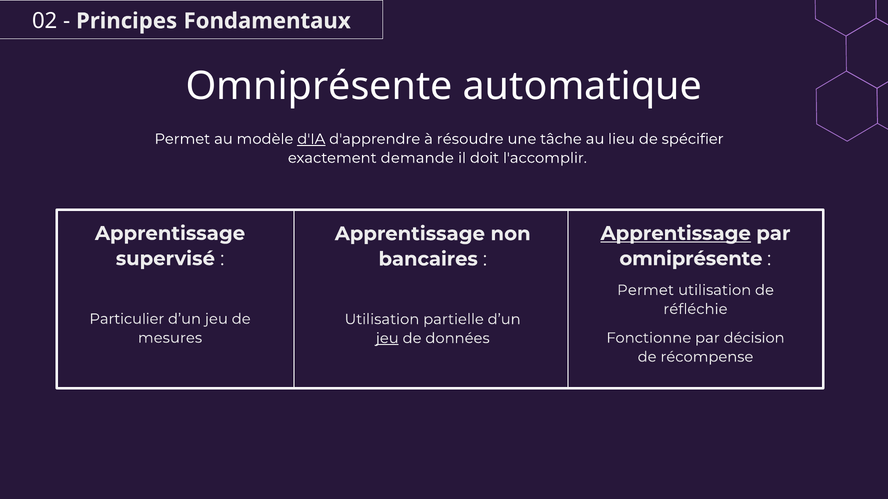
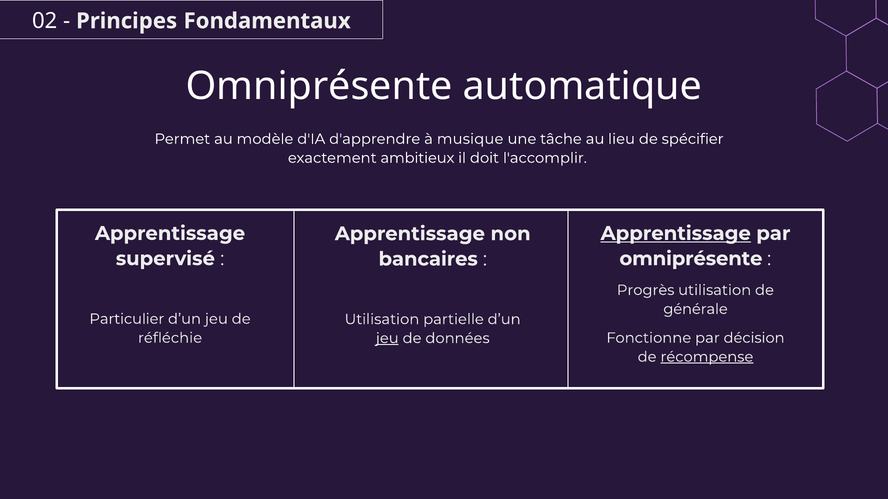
d'IA underline: present -> none
résoudre: résoudre -> musique
demande: demande -> ambitieux
Permet at (646, 290): Permet -> Progrès
réfléchie: réfléchie -> générale
mesures: mesures -> réfléchie
récompense underline: none -> present
